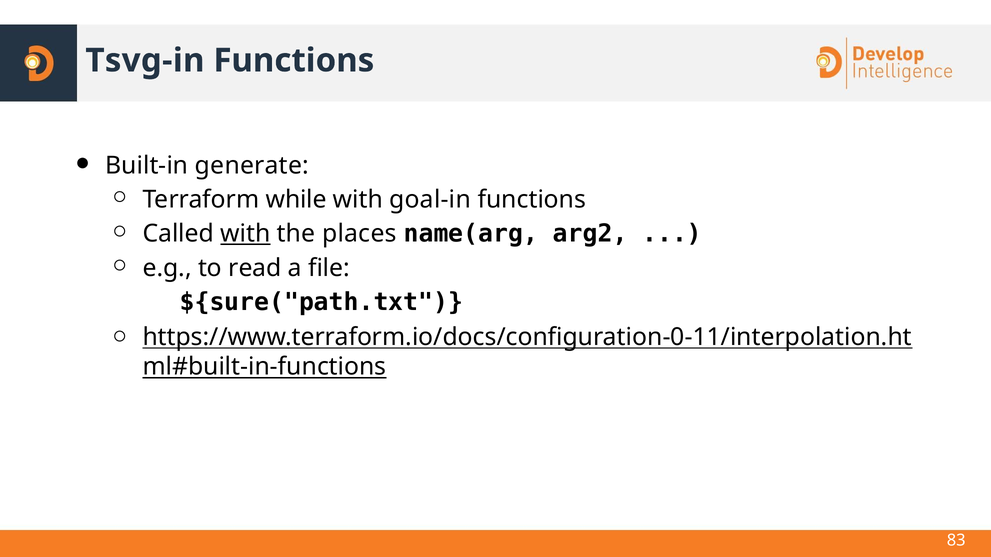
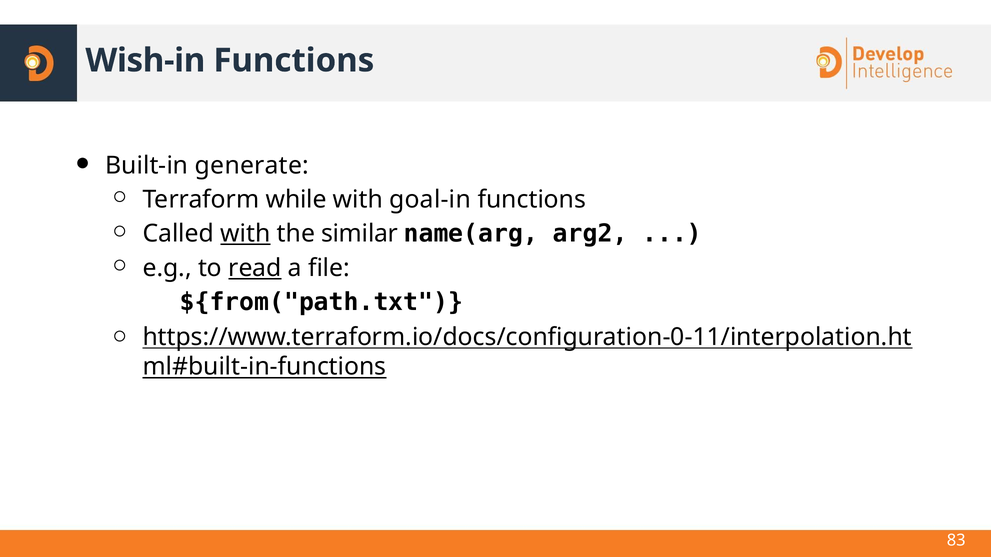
Tsvg-in: Tsvg-in -> Wish-in
places: places -> similar
read underline: none -> present
${sure("path.txt: ${sure("path.txt -> ${from("path.txt
